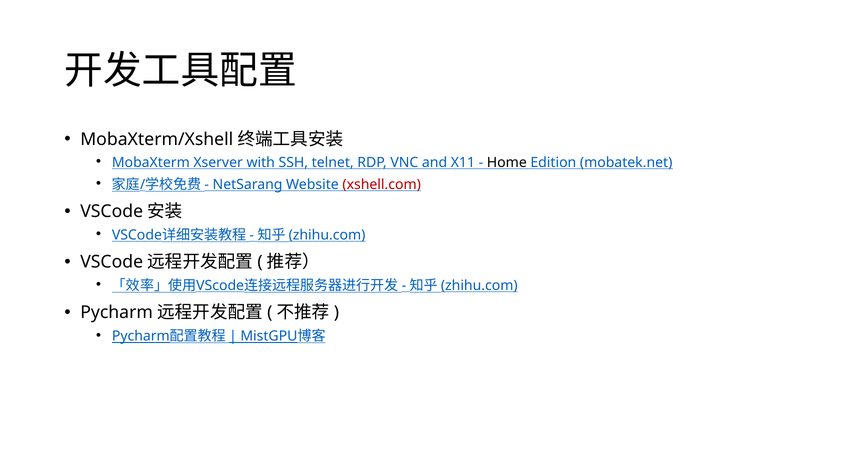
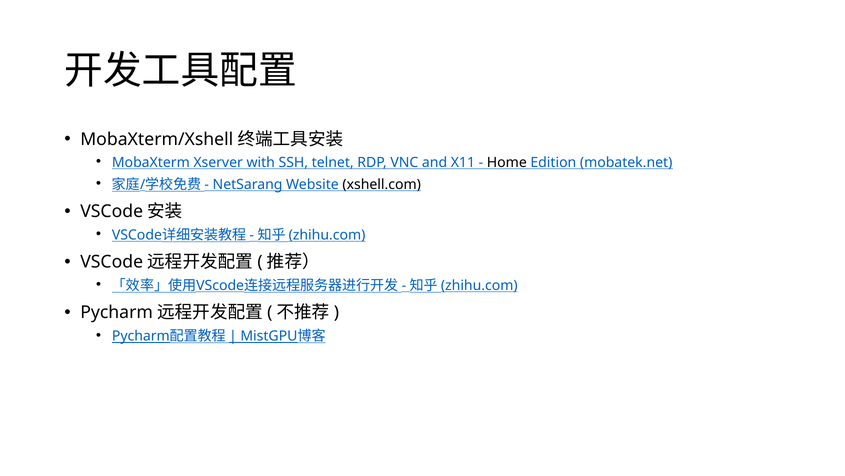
xshell.com colour: red -> black
